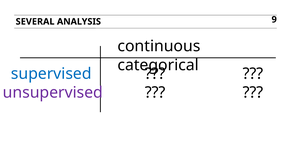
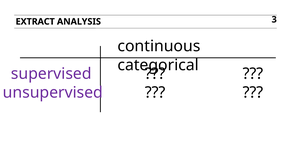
SEVERAL: SEVERAL -> EXTRACT
9: 9 -> 3
supervised colour: blue -> purple
